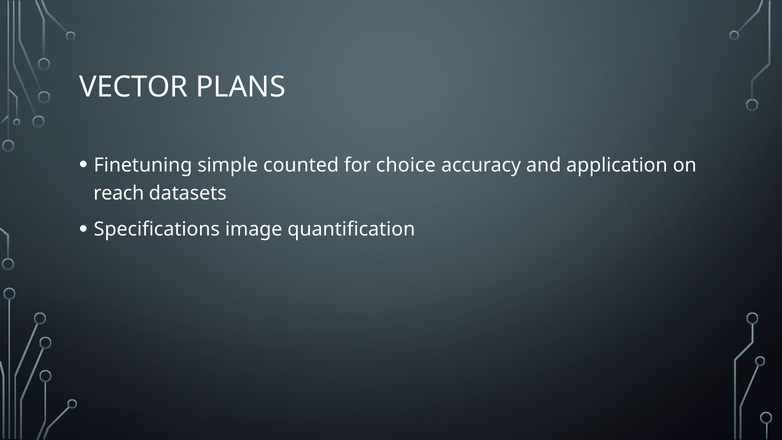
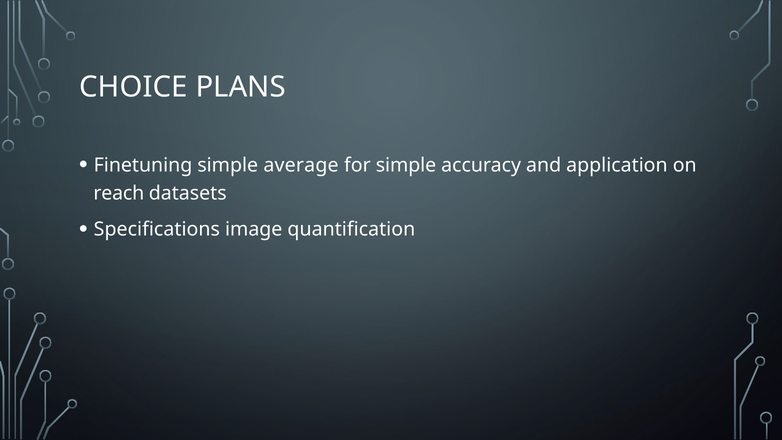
VECTOR: VECTOR -> CHOICE
counted: counted -> average
for choice: choice -> simple
